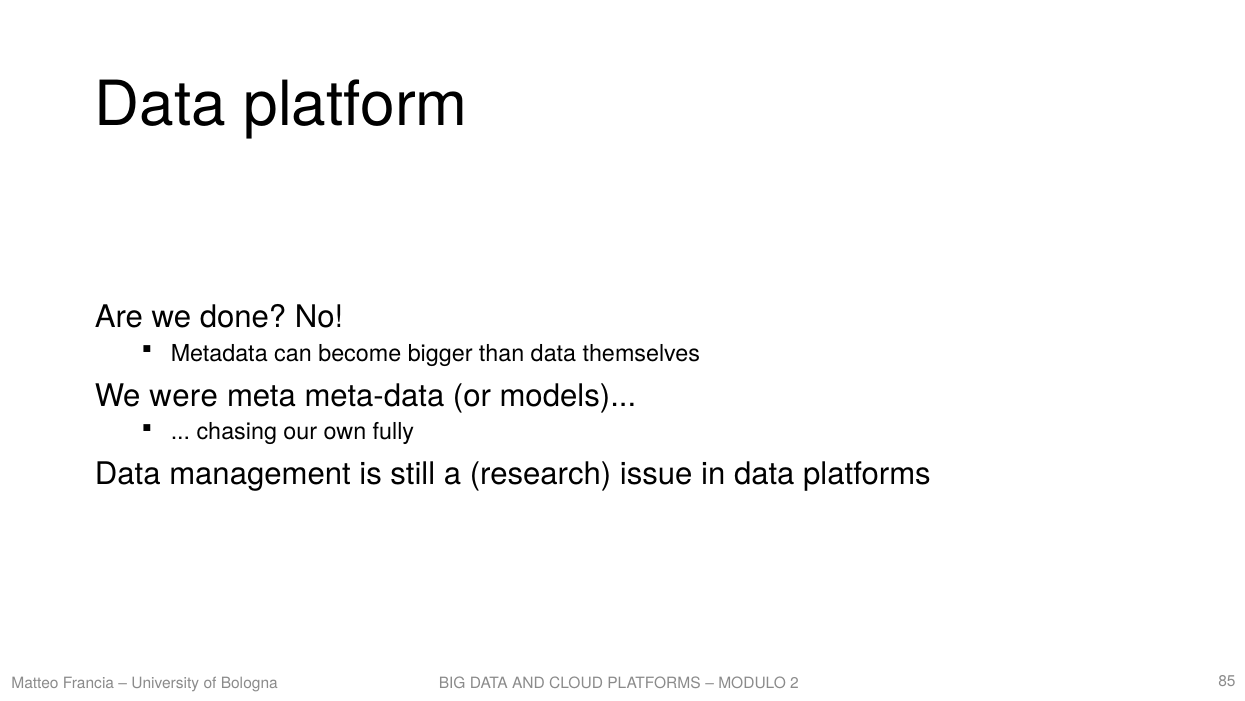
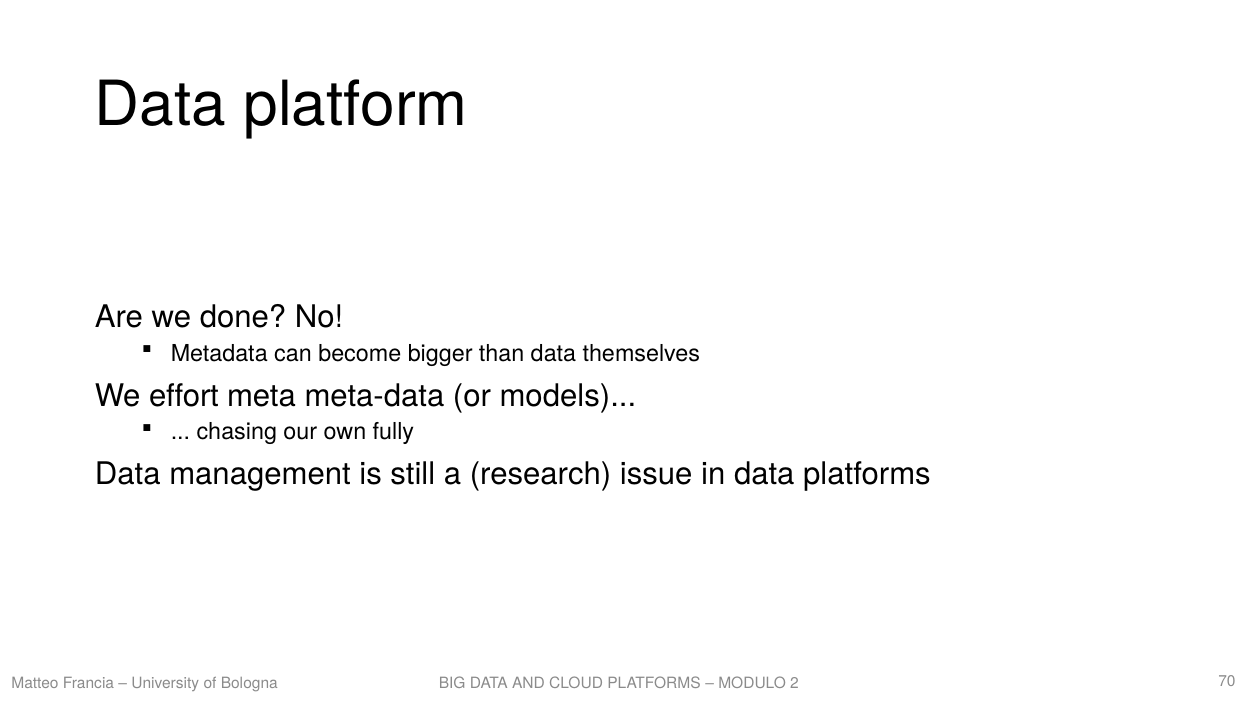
were: were -> effort
85: 85 -> 70
